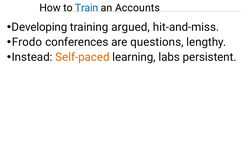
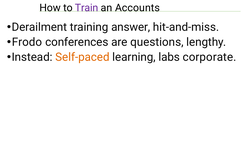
Train colour: blue -> purple
Developing: Developing -> Derailment
argued: argued -> answer
persistent: persistent -> corporate
